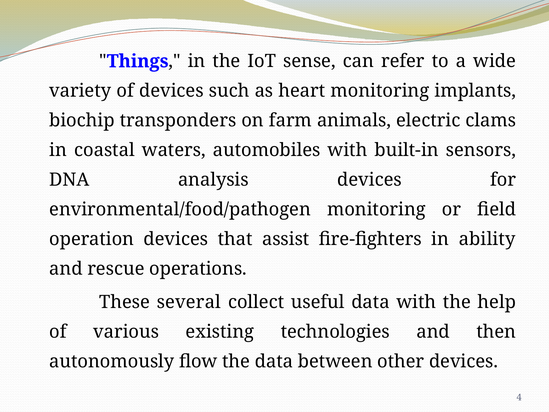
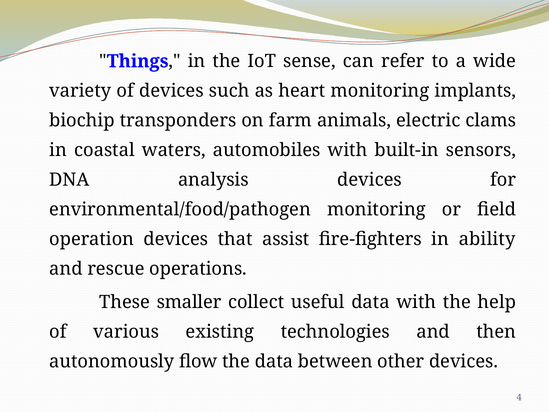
several: several -> smaller
